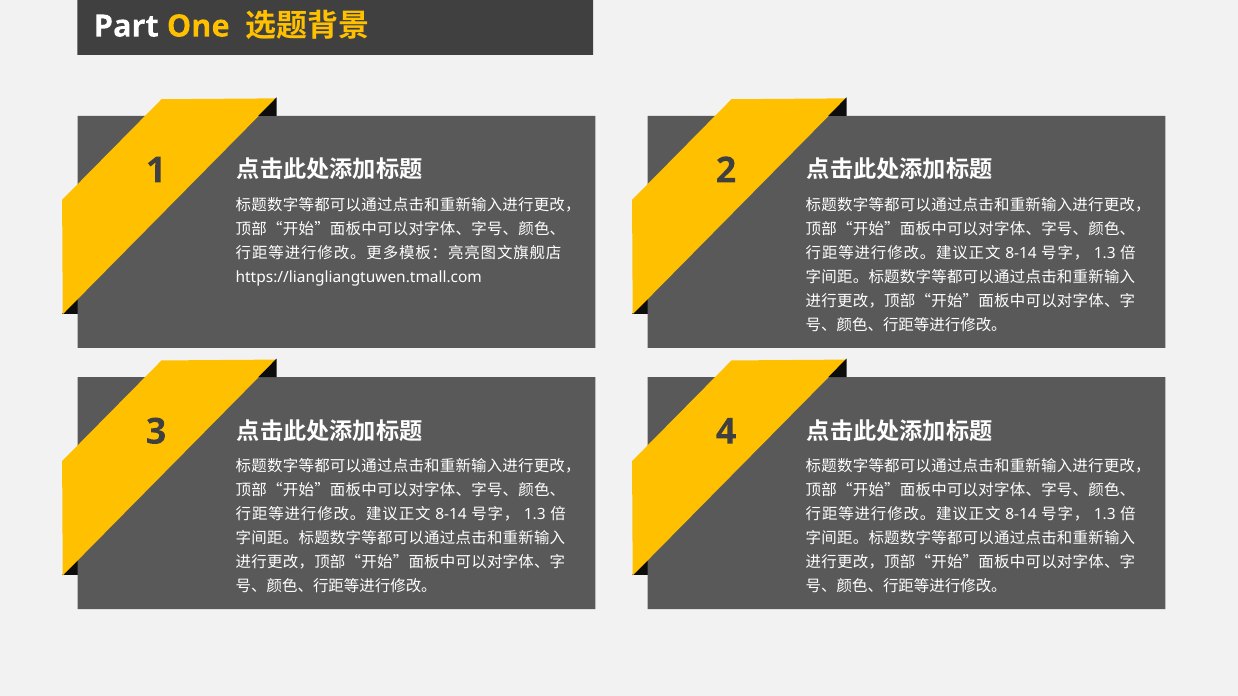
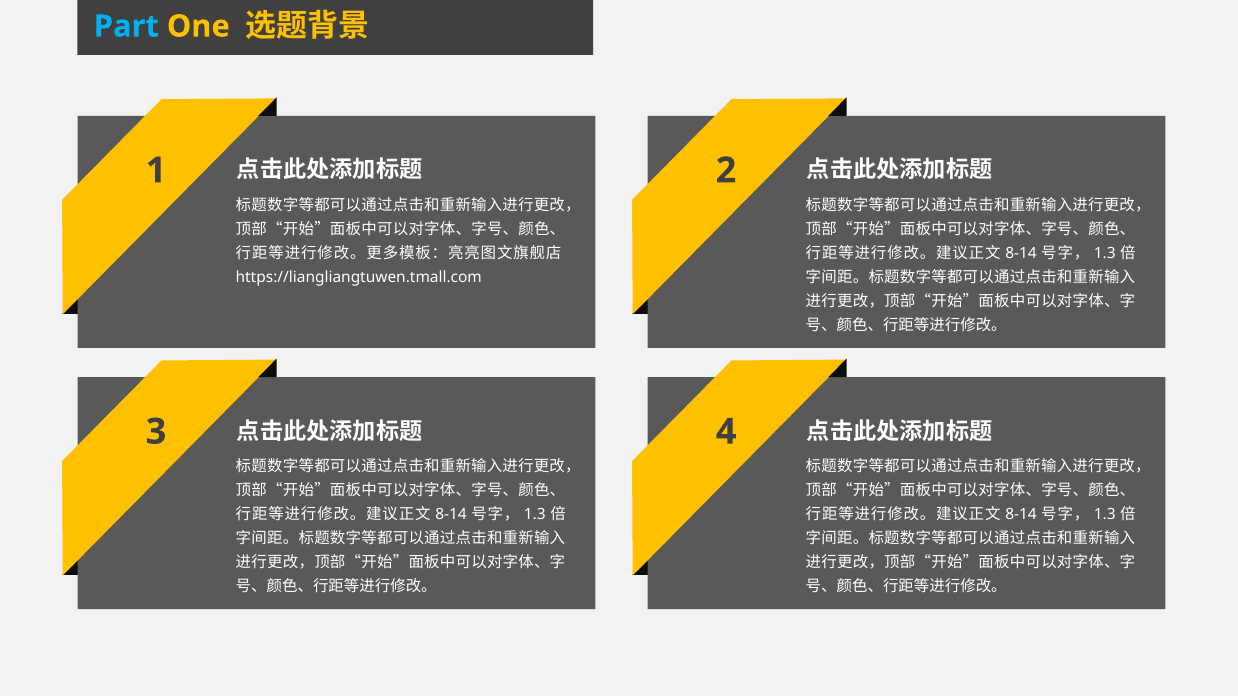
Part colour: white -> light blue
